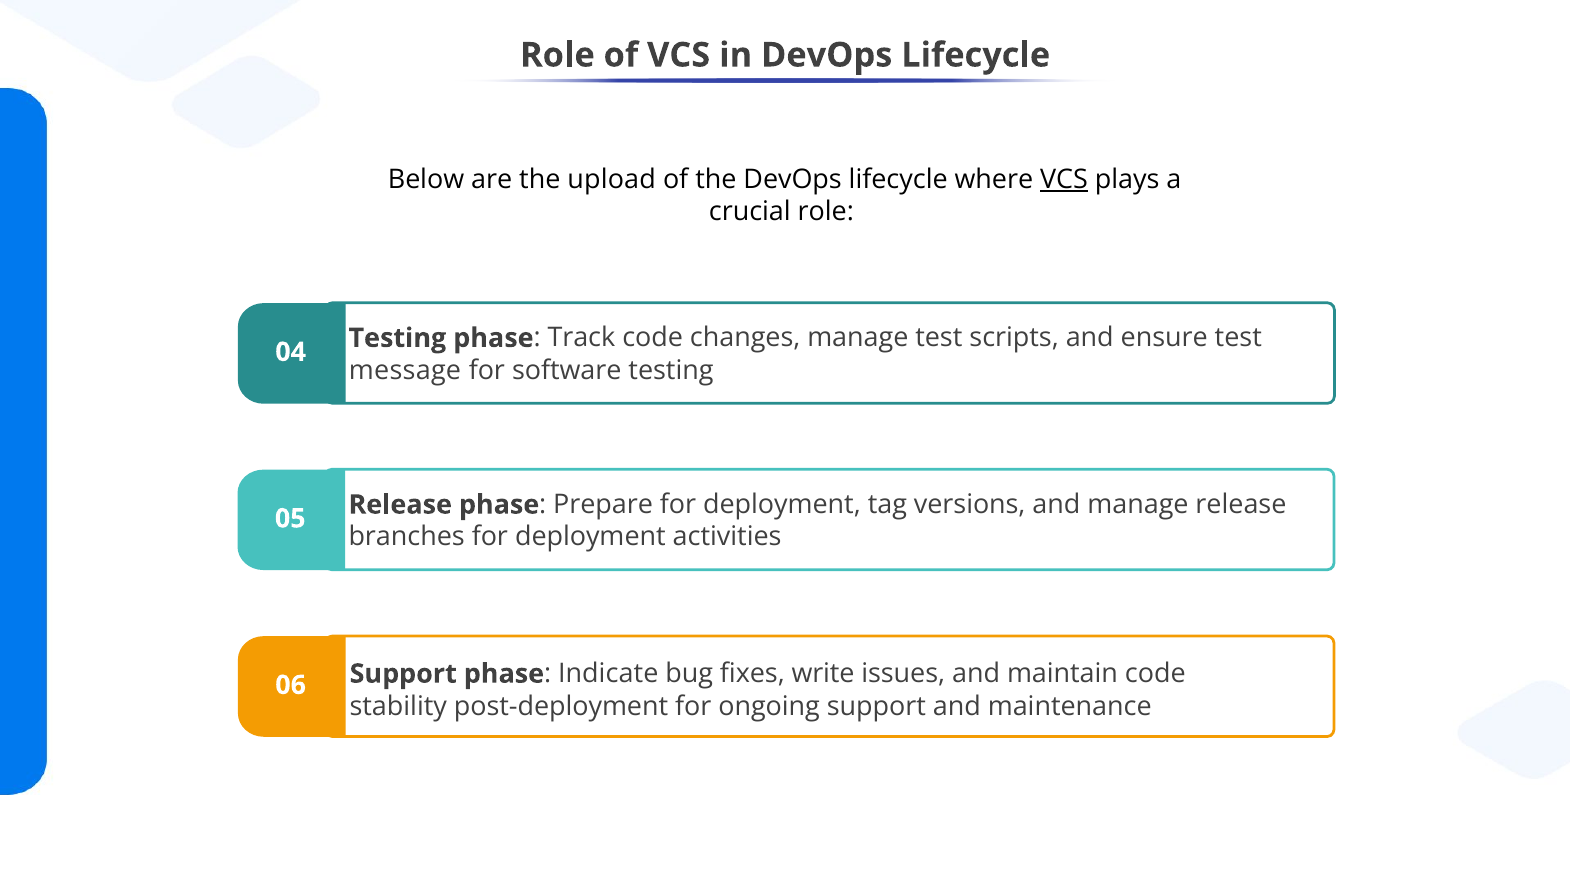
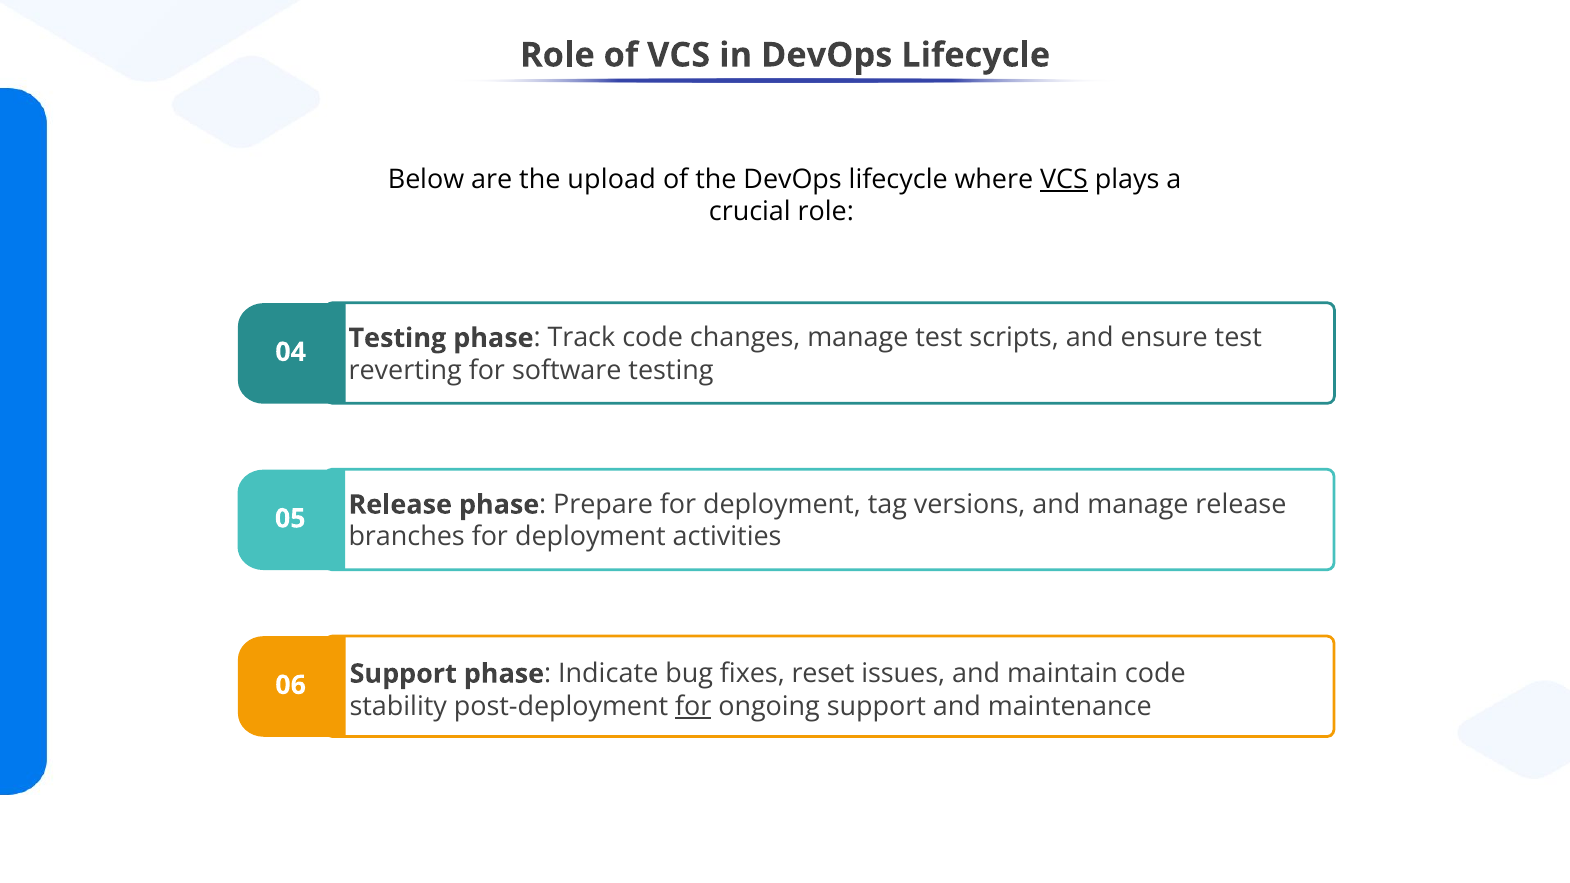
message: message -> reverting
write: write -> reset
for at (693, 706) underline: none -> present
